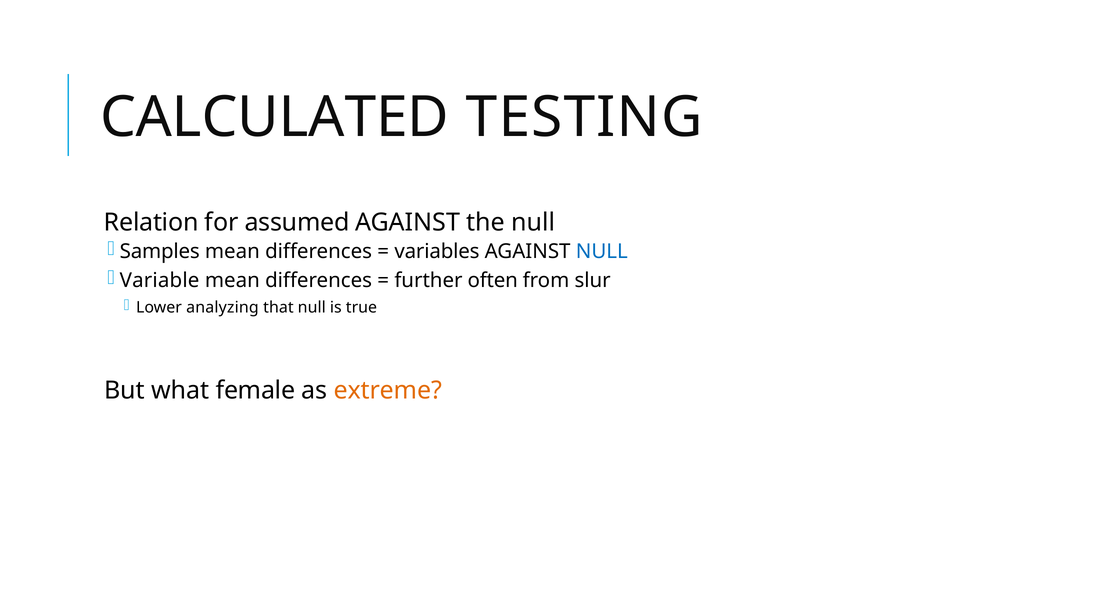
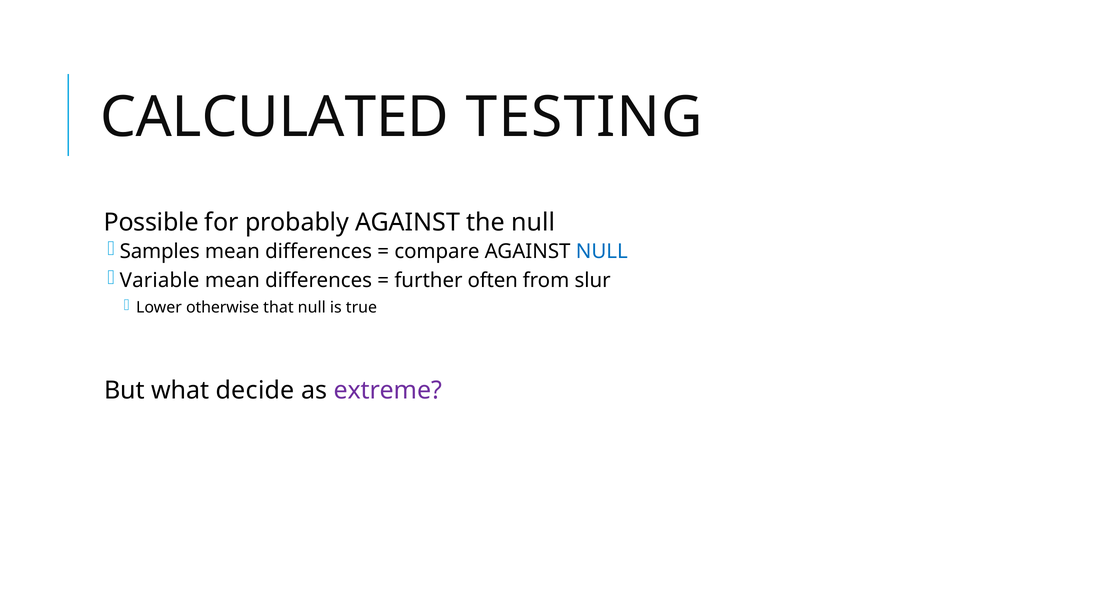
Relation: Relation -> Possible
assumed: assumed -> probably
variables: variables -> compare
analyzing: analyzing -> otherwise
female: female -> decide
extreme colour: orange -> purple
